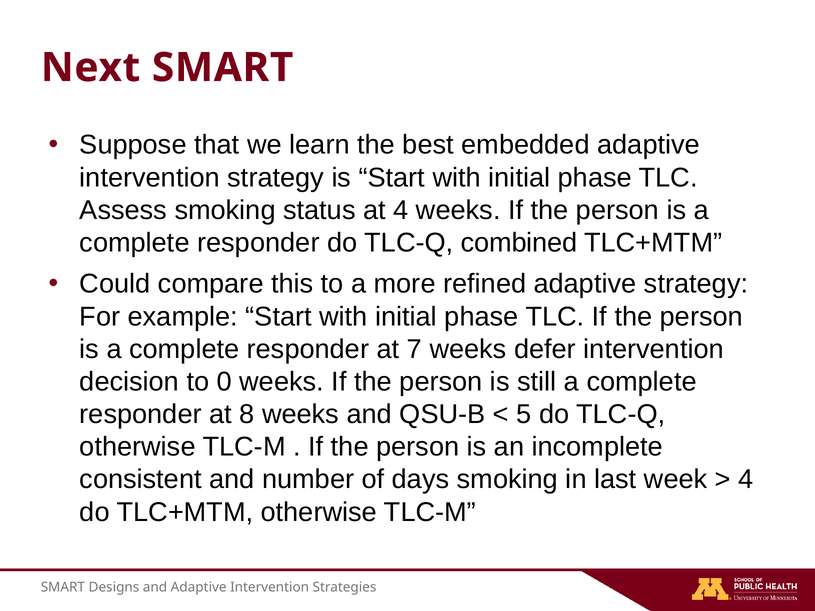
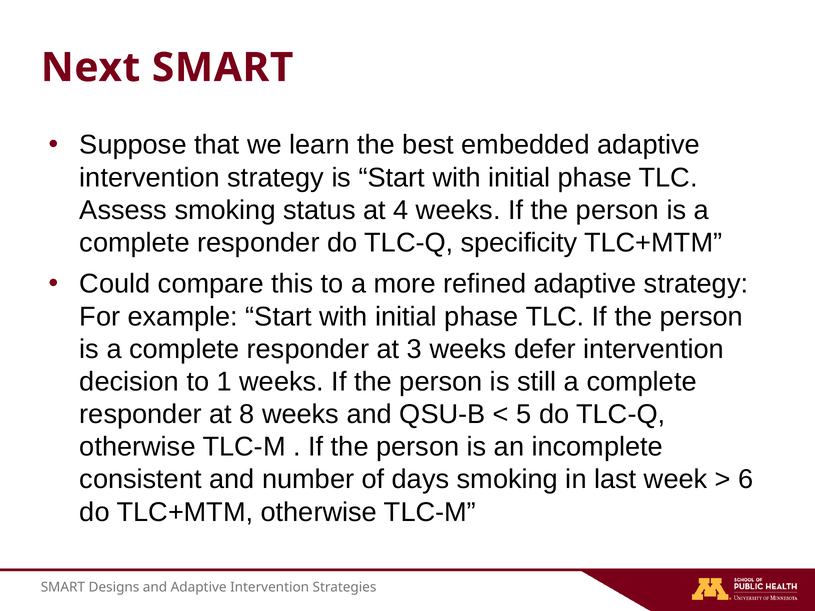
combined: combined -> specificity
7: 7 -> 3
0: 0 -> 1
4 at (746, 480): 4 -> 6
